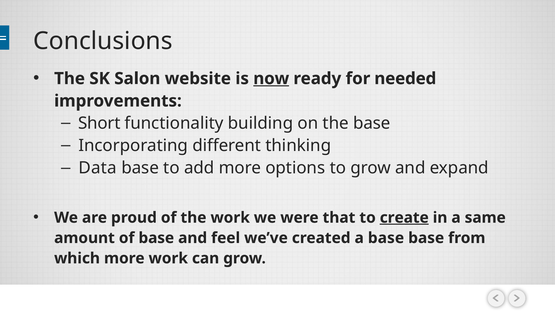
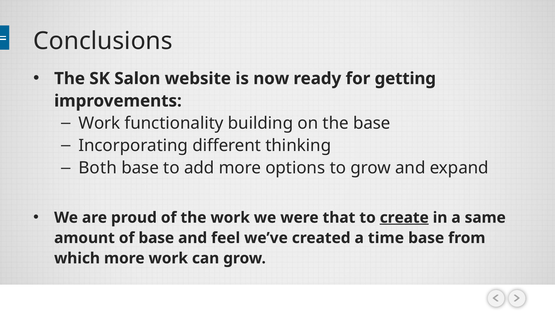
now underline: present -> none
needed: needed -> getting
Short at (99, 123): Short -> Work
Data: Data -> Both
a base: base -> time
